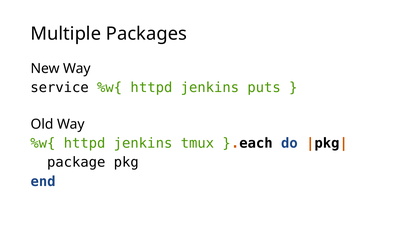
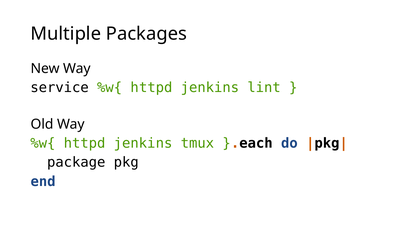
puts: puts -> lint
